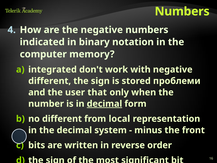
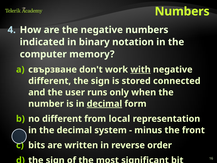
integrated: integrated -> свързване
with underline: none -> present
проблеми: проблеми -> connected
that: that -> runs
